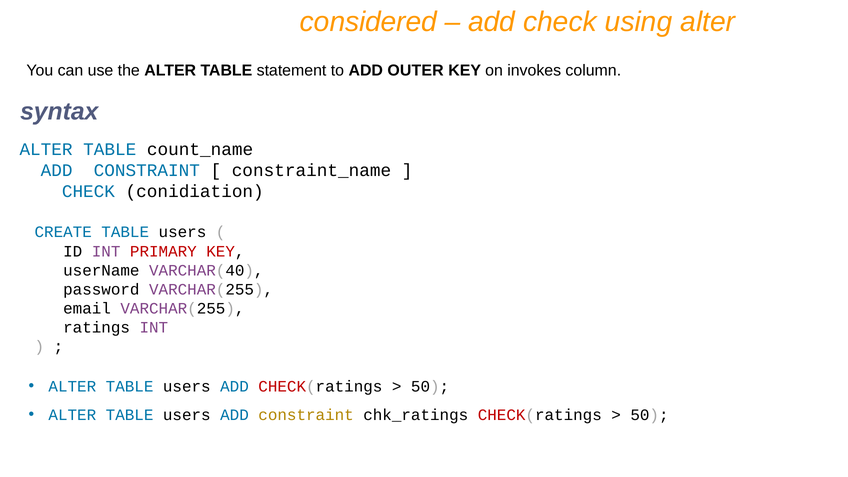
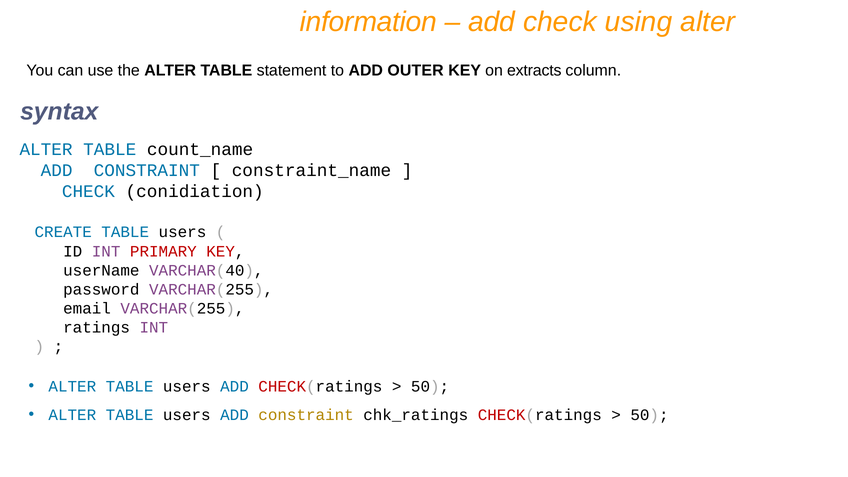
considered: considered -> information
invokes: invokes -> extracts
